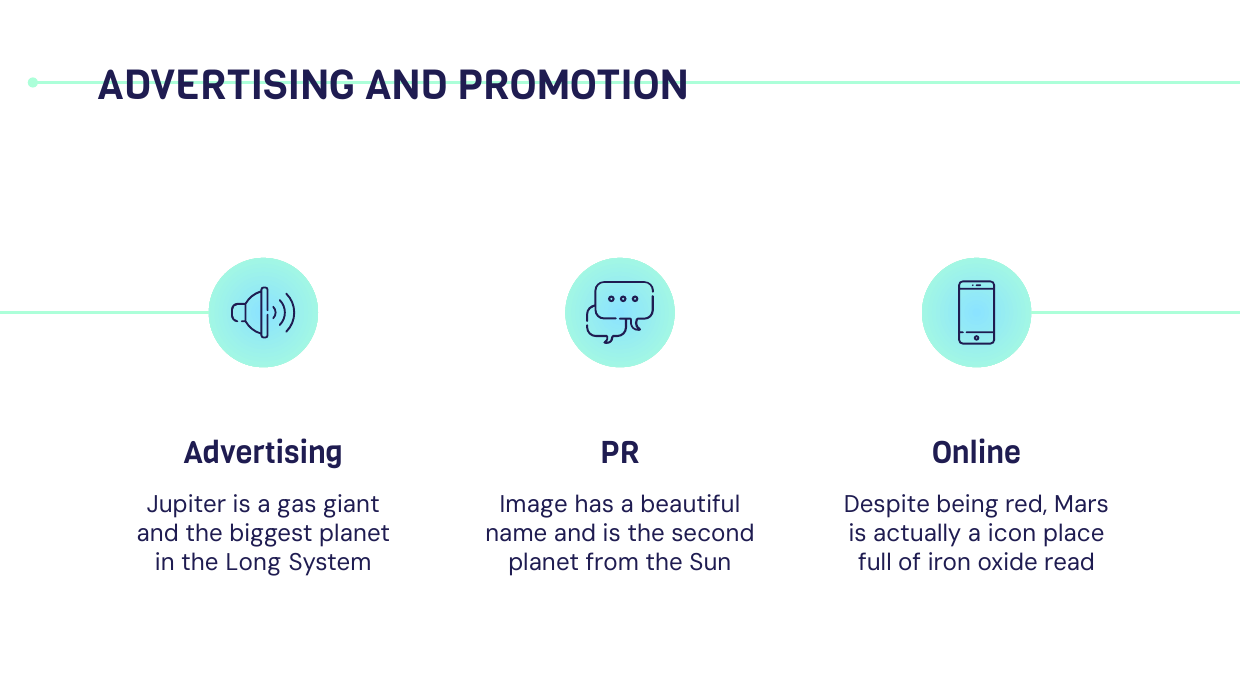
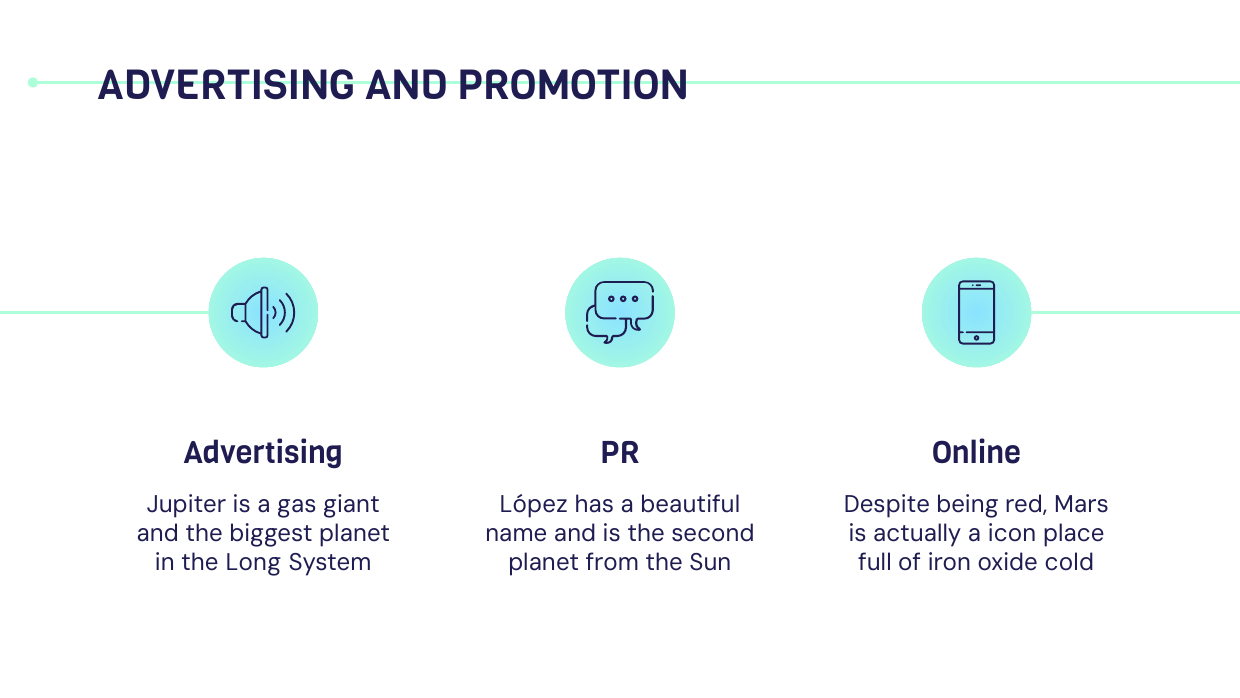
Image: Image -> López
read: read -> cold
